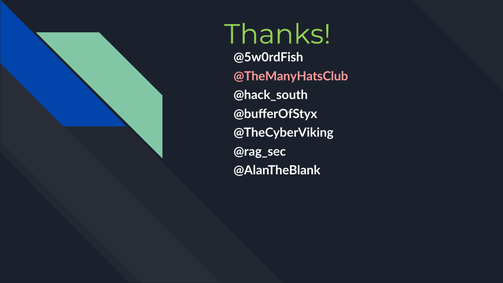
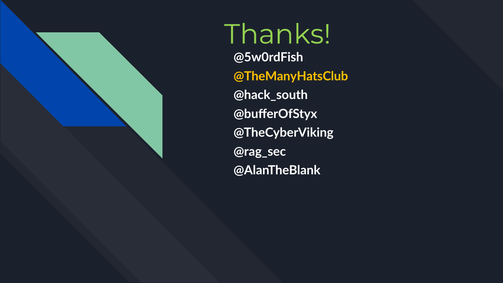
@TheManyHatsClub colour: pink -> yellow
